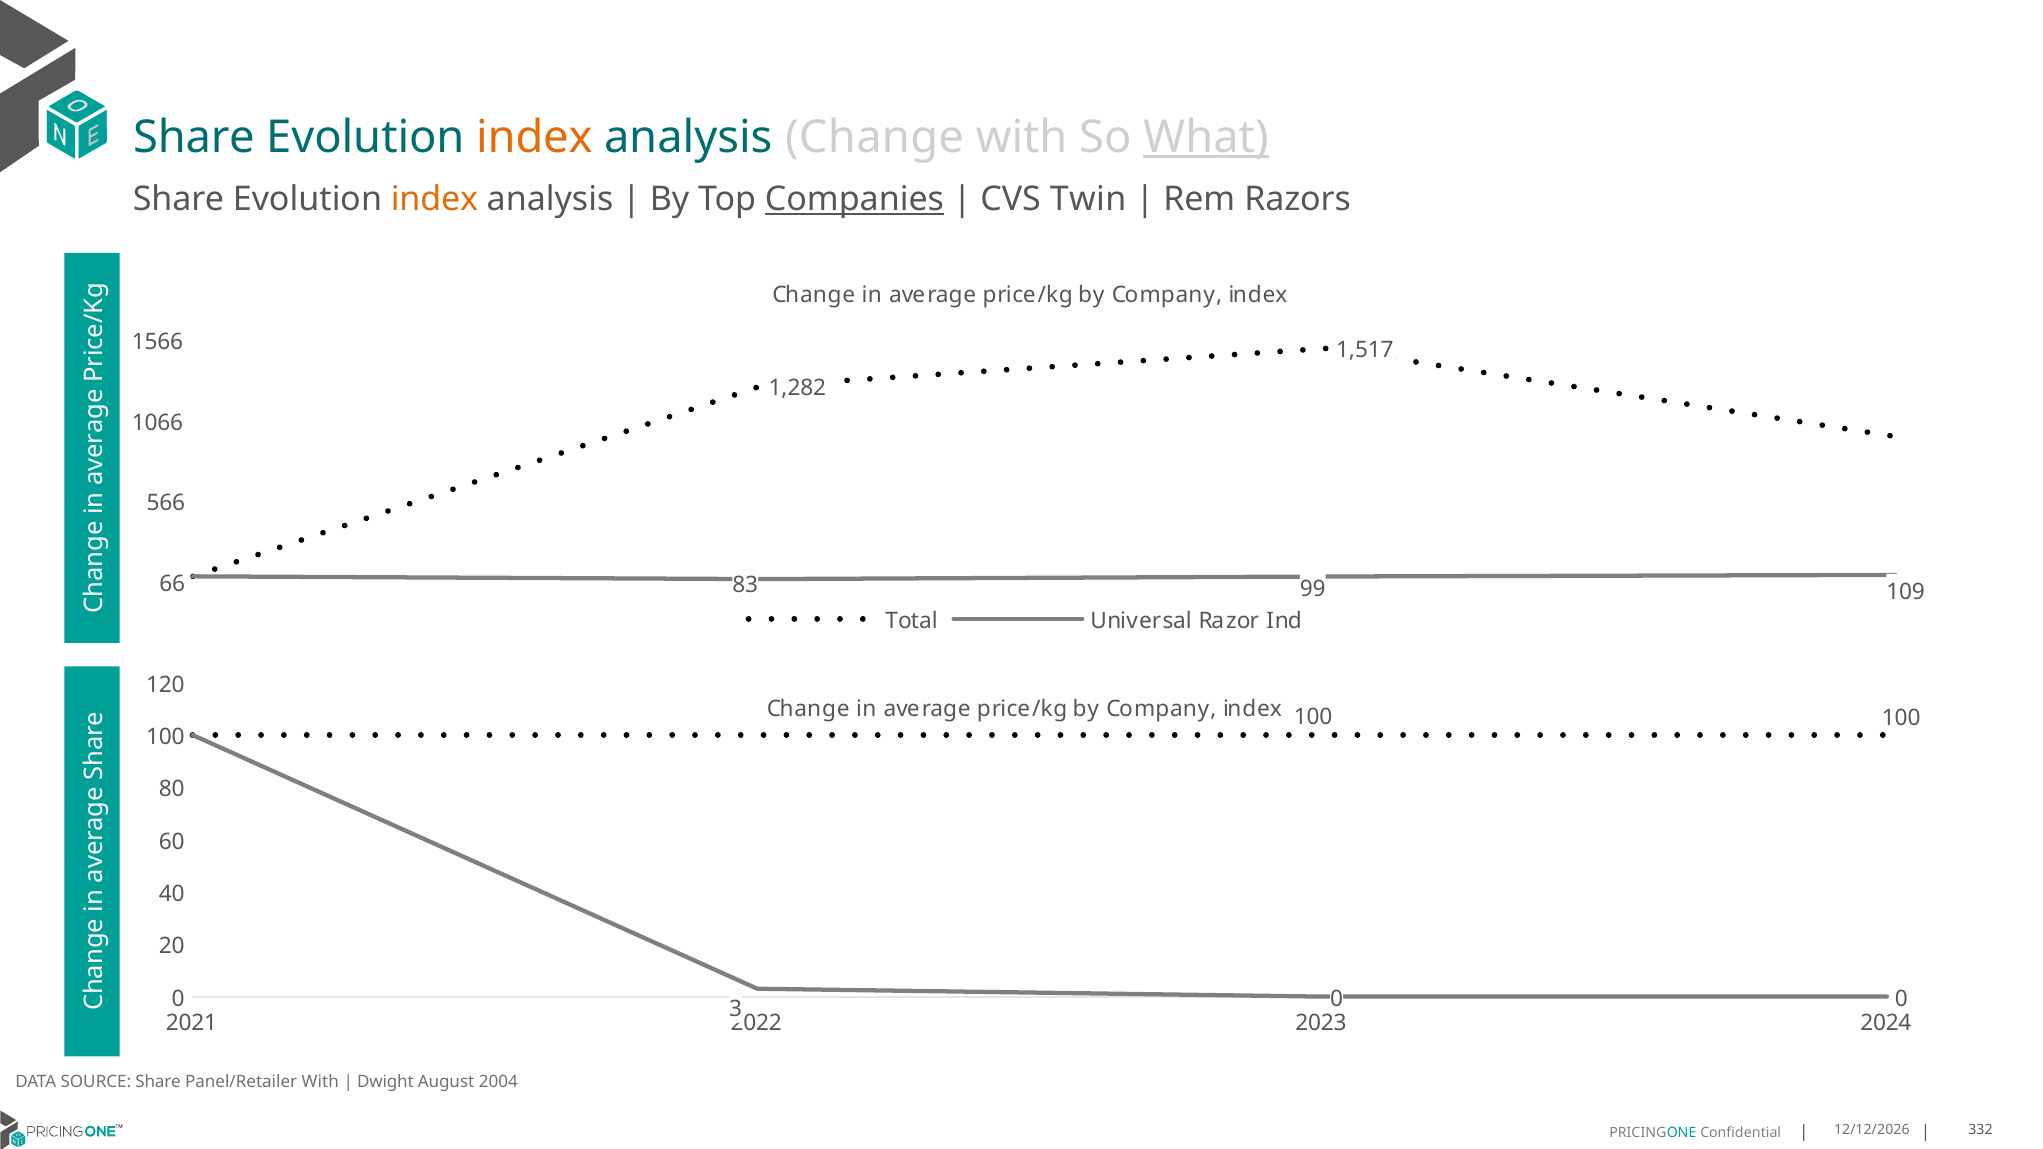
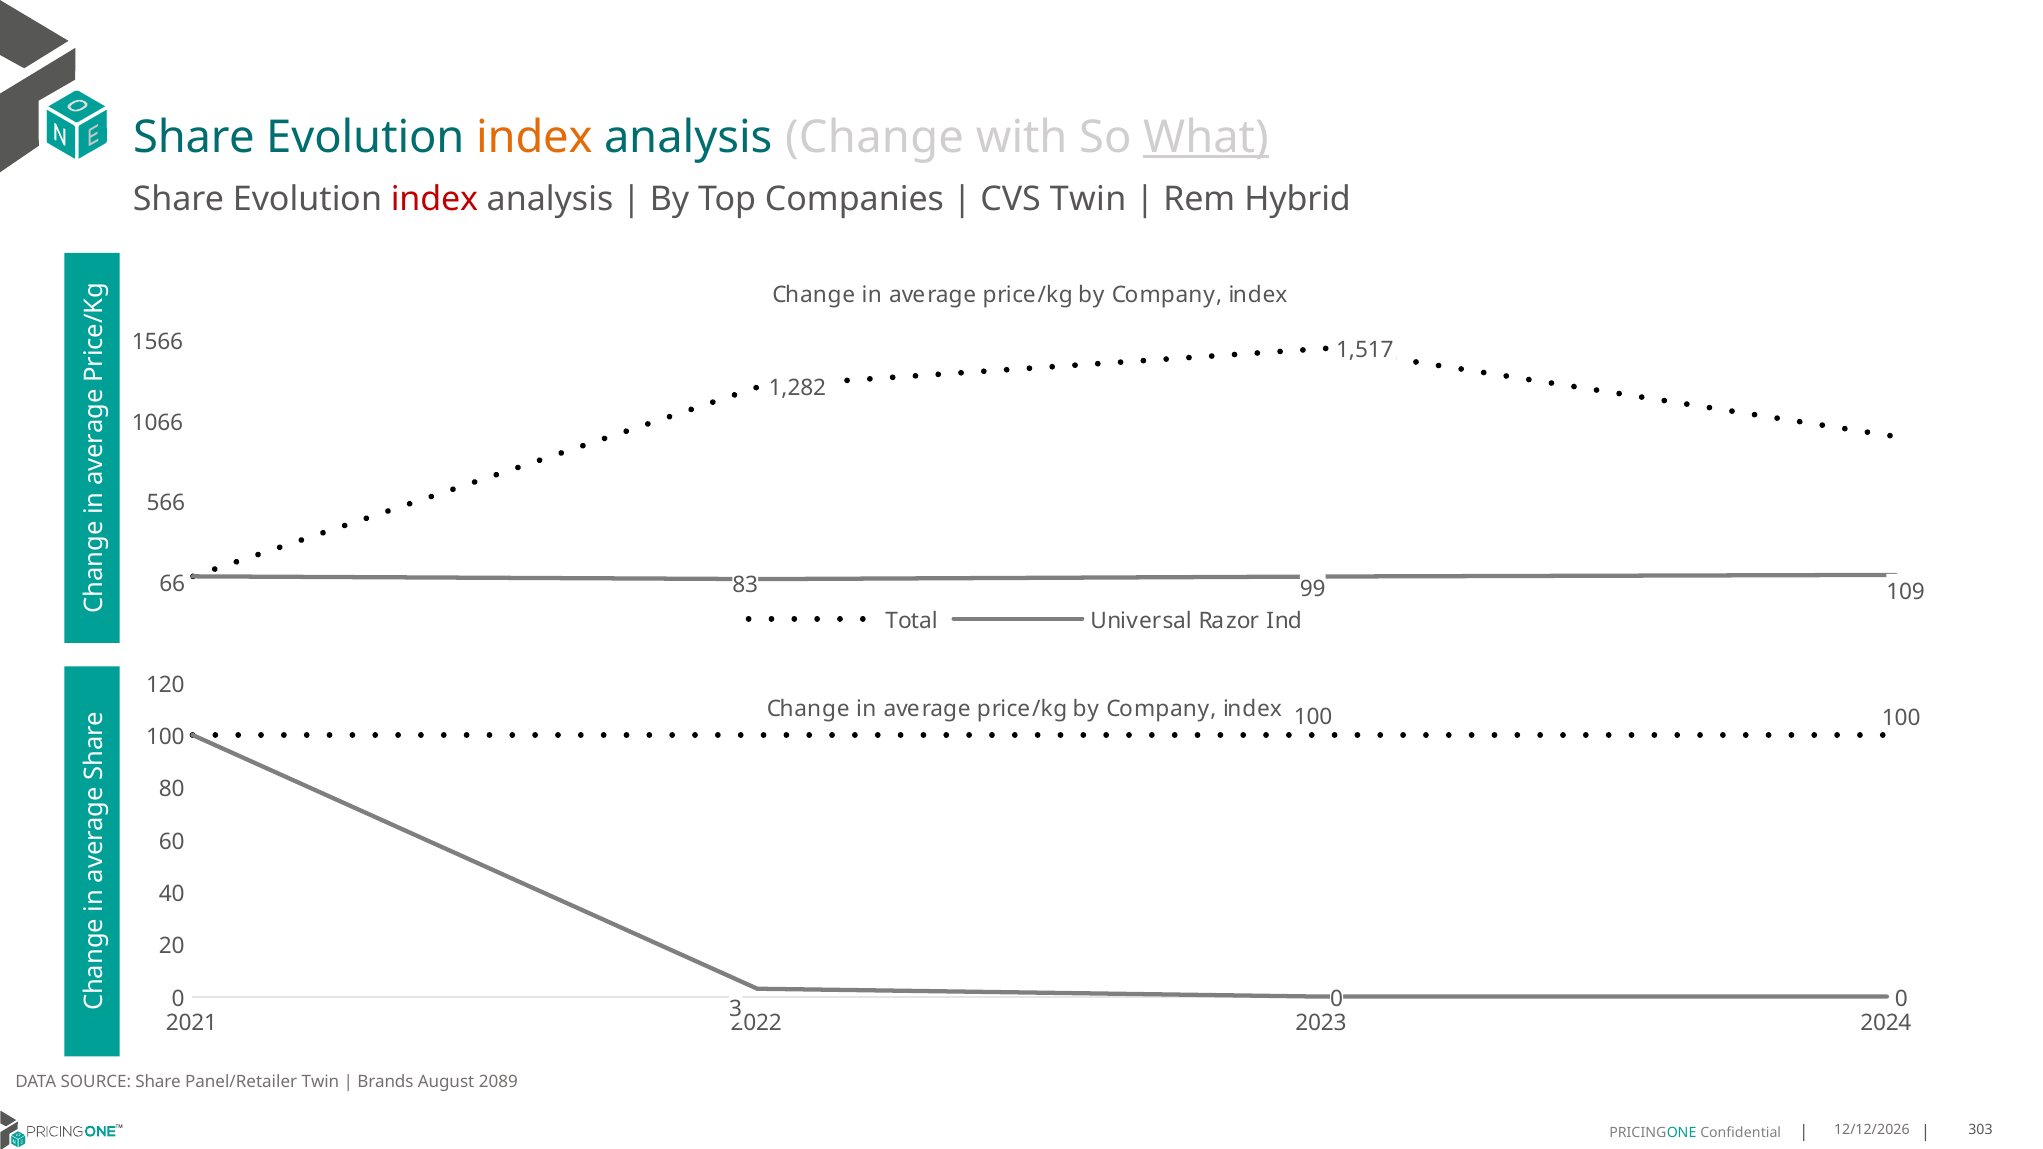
index at (434, 199) colour: orange -> red
Companies underline: present -> none
Razors: Razors -> Hybrid
Panel/Retailer With: With -> Twin
Dwight: Dwight -> Brands
2004: 2004 -> 2089
332: 332 -> 303
